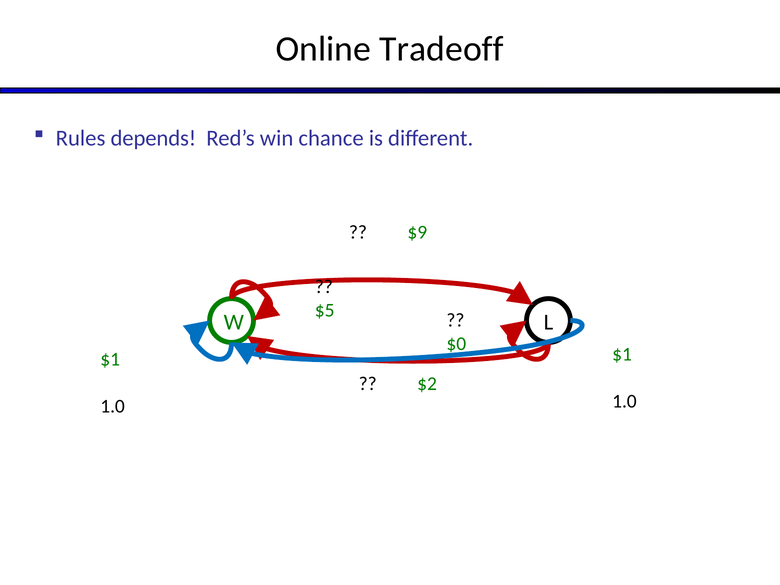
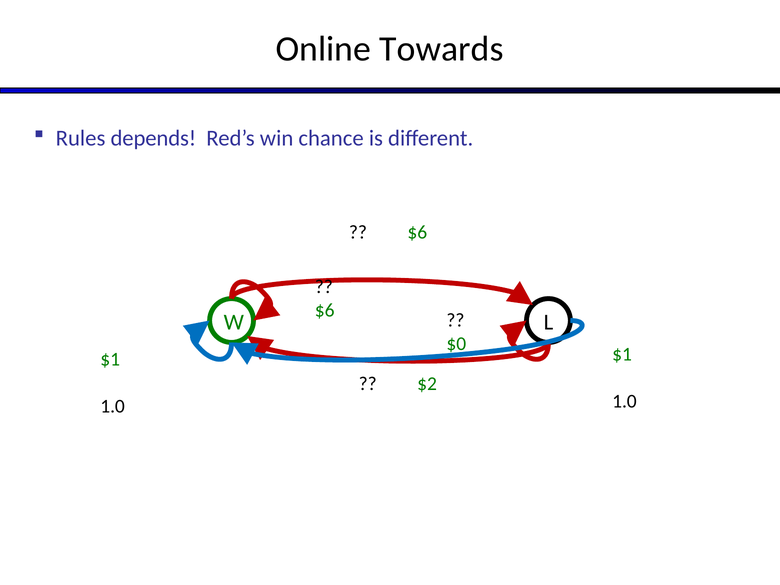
Tradeoff: Tradeoff -> Towards
$9 at (417, 232): $9 -> $6
$5 at (325, 310): $5 -> $6
